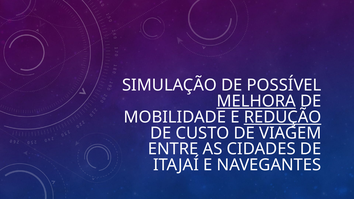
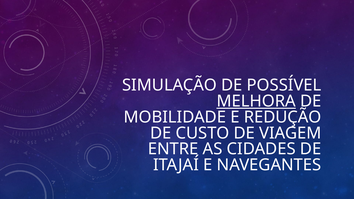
REDUÇÃO underline: present -> none
